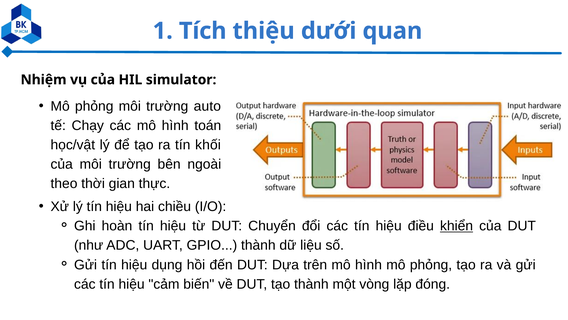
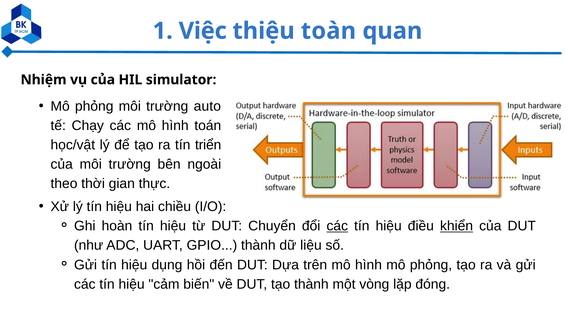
Tích: Tích -> Việc
dưới: dưới -> toàn
khối: khối -> triển
các at (337, 226) underline: none -> present
